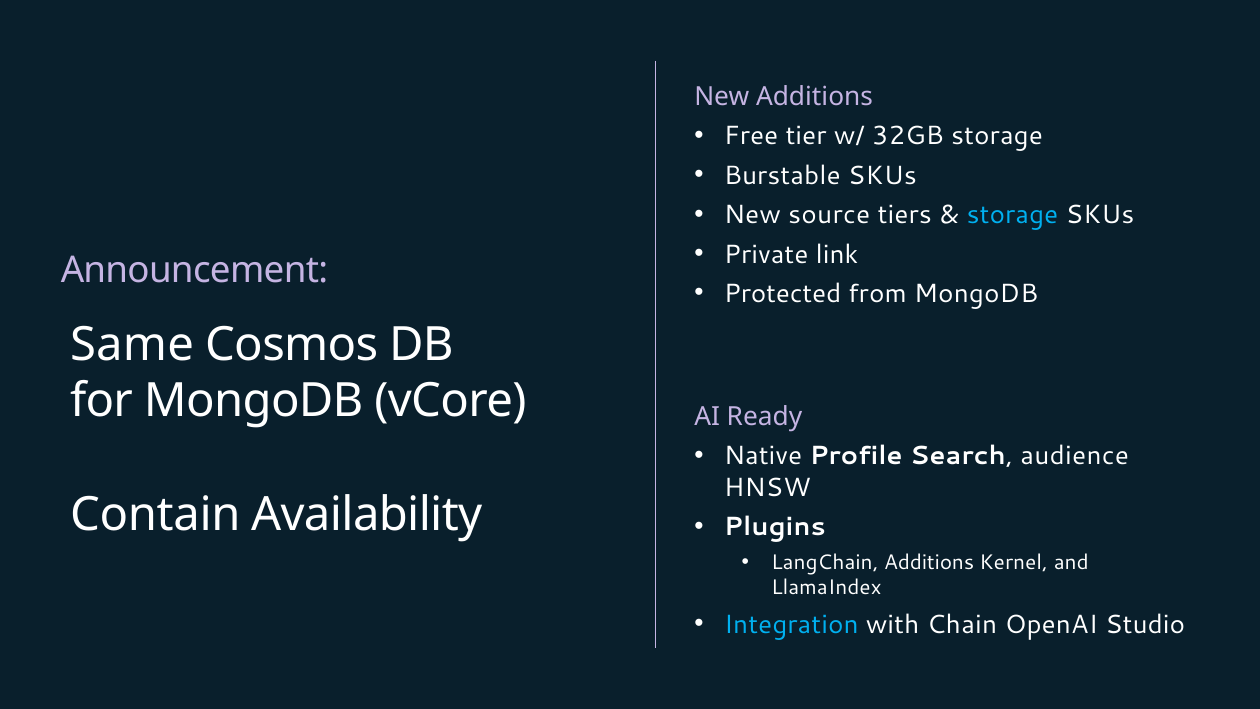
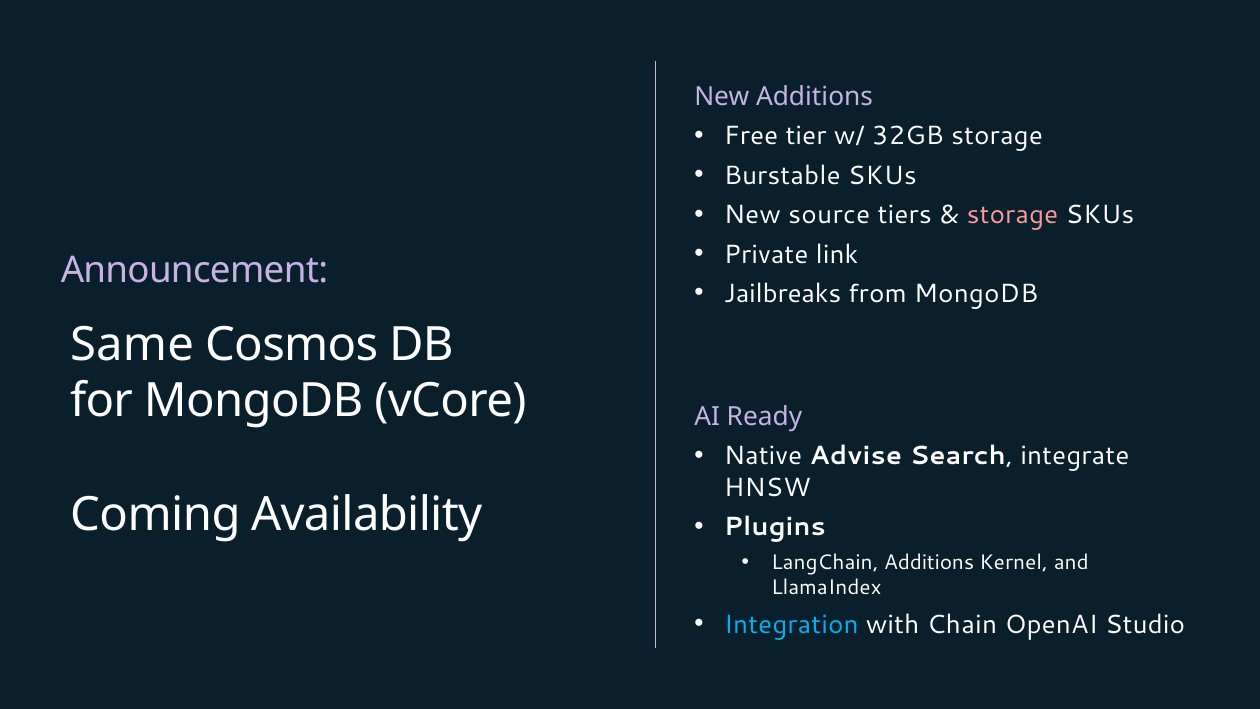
storage at (1012, 215) colour: light blue -> pink
Protected: Protected -> Jailbreaks
Profile: Profile -> Advise
audience: audience -> integrate
Contain: Contain -> Coming
